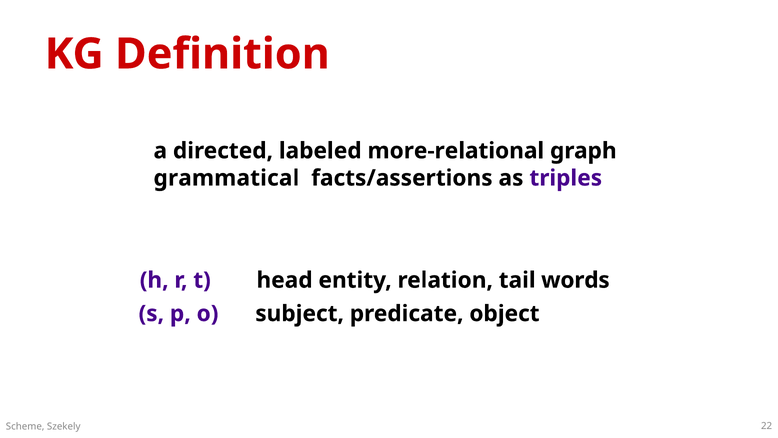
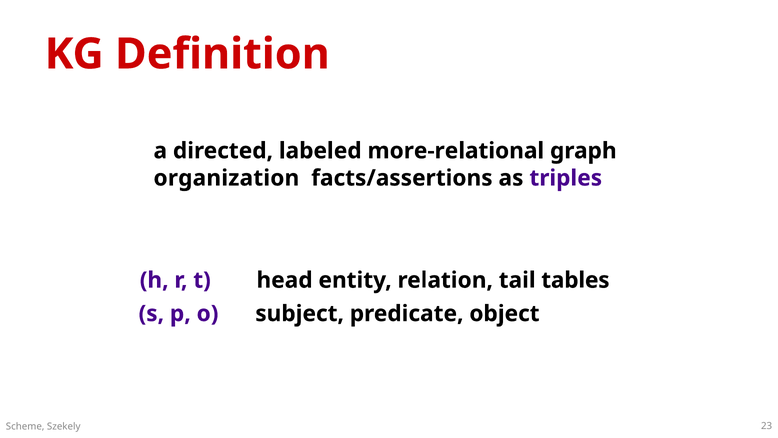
grammatical: grammatical -> organization
words: words -> tables
22: 22 -> 23
